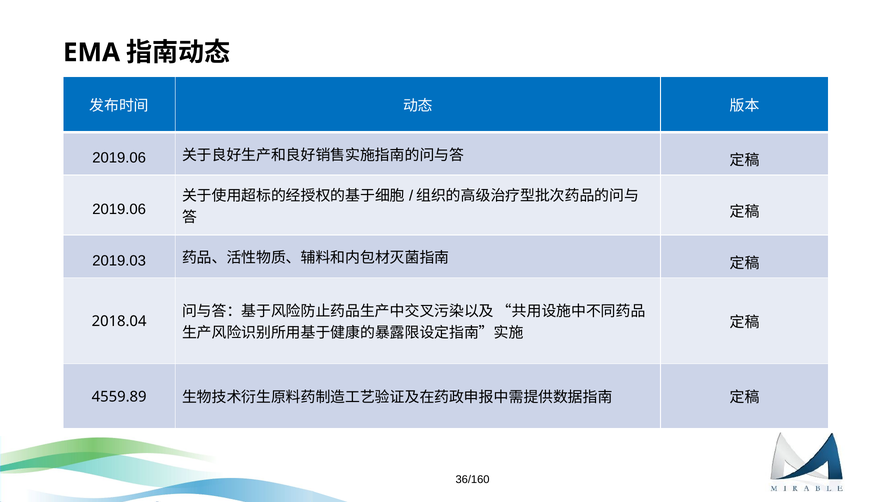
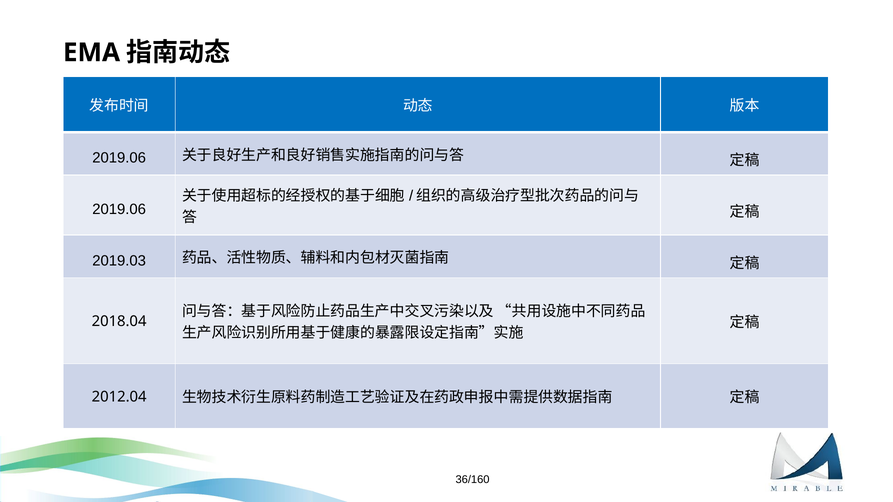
4559.89: 4559.89 -> 2012.04
